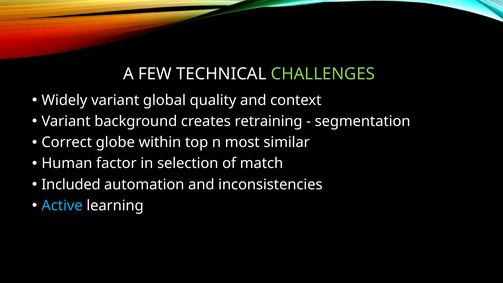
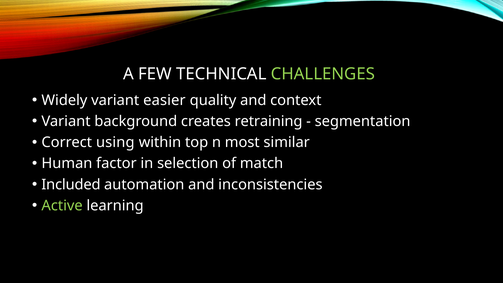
global: global -> easier
globe: globe -> using
Active colour: light blue -> light green
